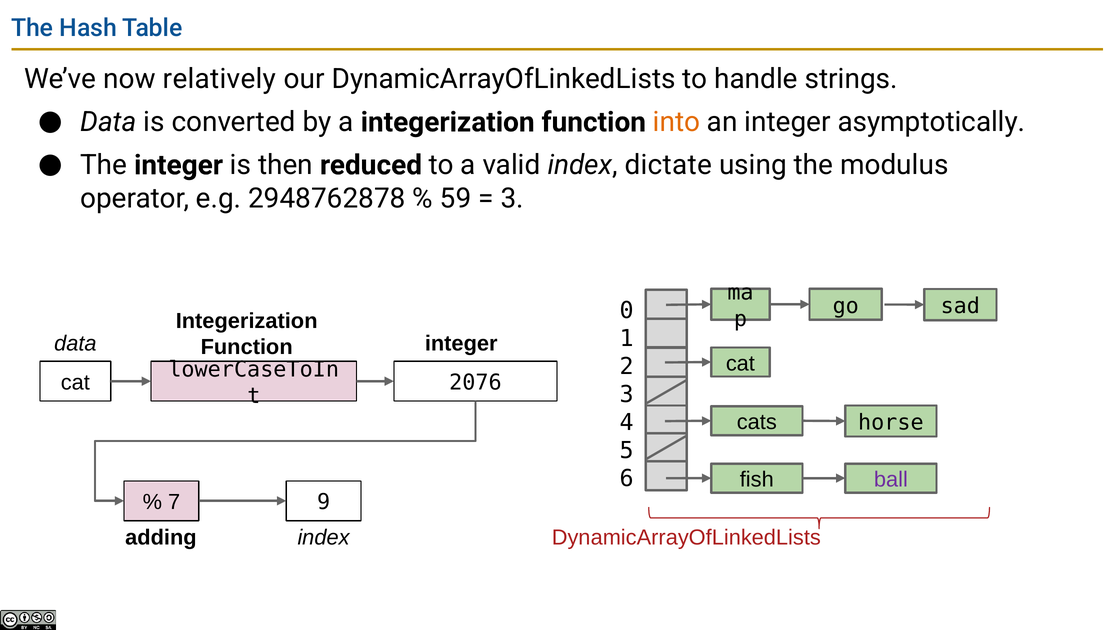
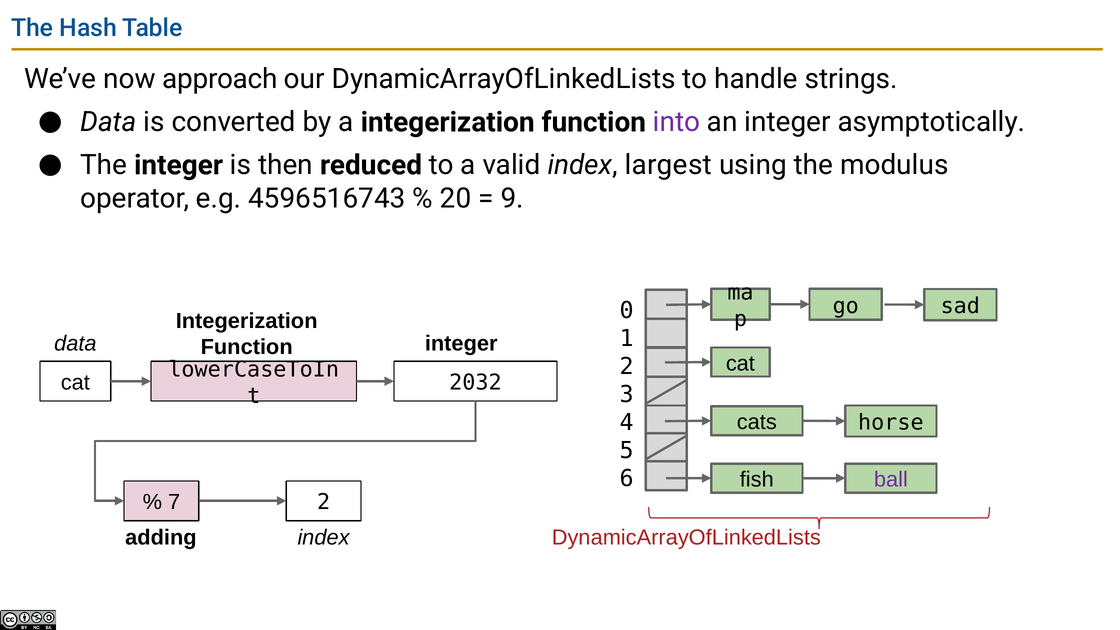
relatively: relatively -> approach
into colour: orange -> purple
dictate: dictate -> largest
2948762878: 2948762878 -> 4596516743
59: 59 -> 20
3 at (512, 199): 3 -> 9
2076: 2076 -> 2032
7 9: 9 -> 2
